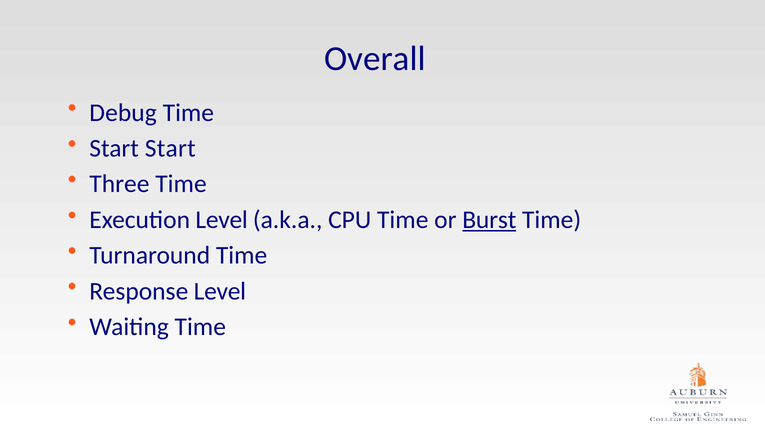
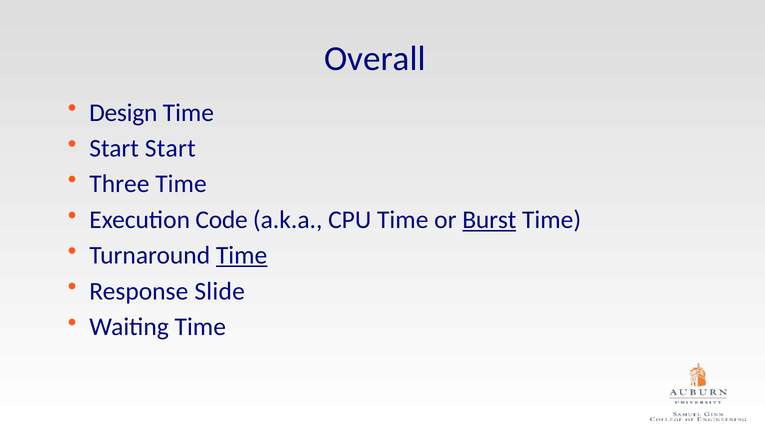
Debug: Debug -> Design
Execution Level: Level -> Code
Time at (242, 256) underline: none -> present
Response Level: Level -> Slide
